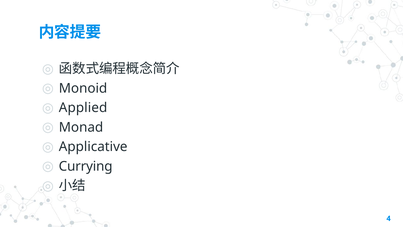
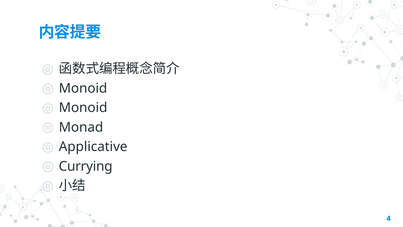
Applied at (83, 108): Applied -> Monoid
